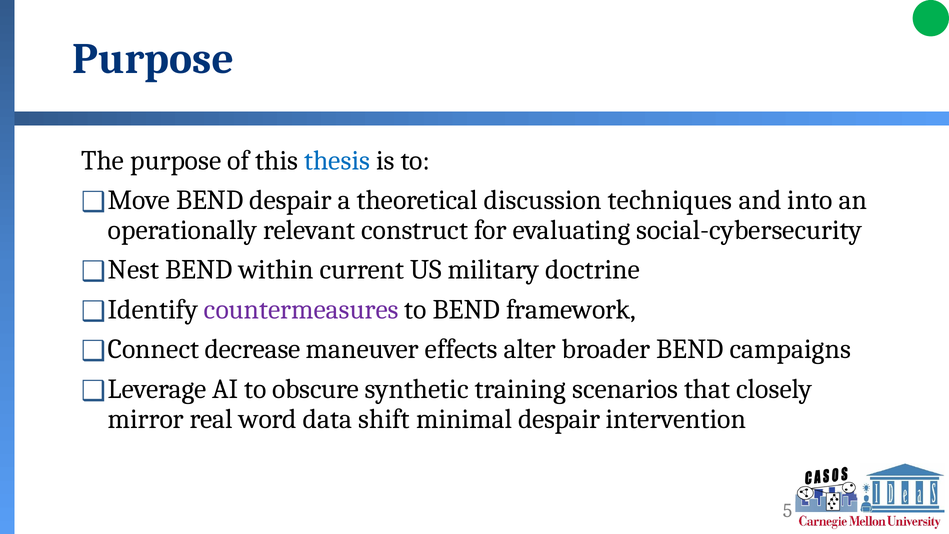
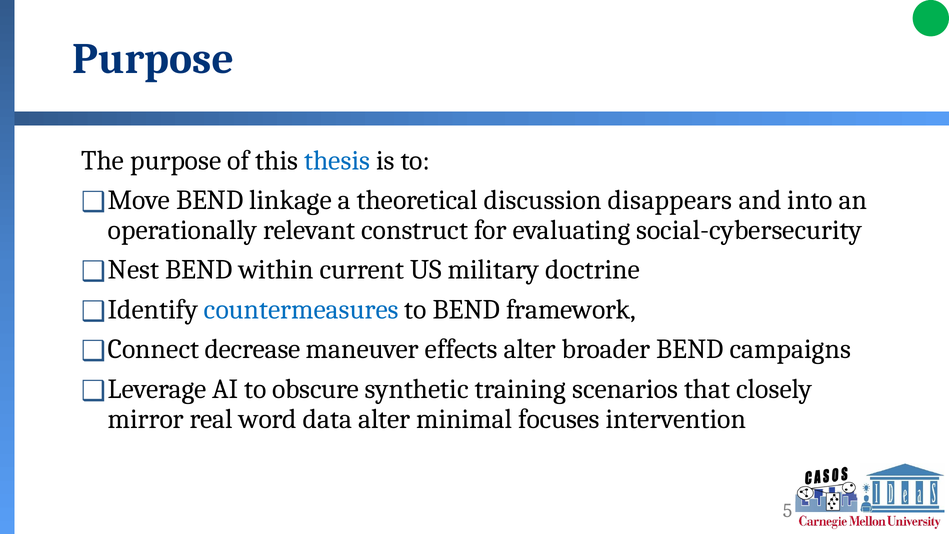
BEND despair: despair -> linkage
techniques: techniques -> disappears
countermeasures colour: purple -> blue
data shift: shift -> alter
minimal despair: despair -> focuses
